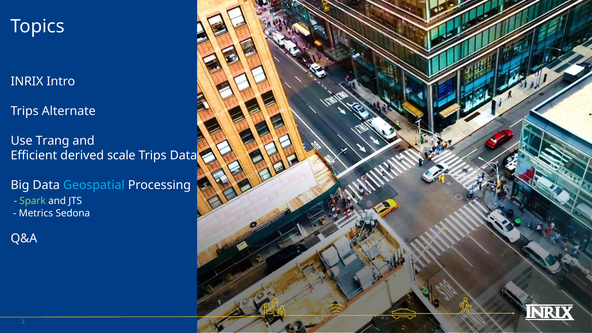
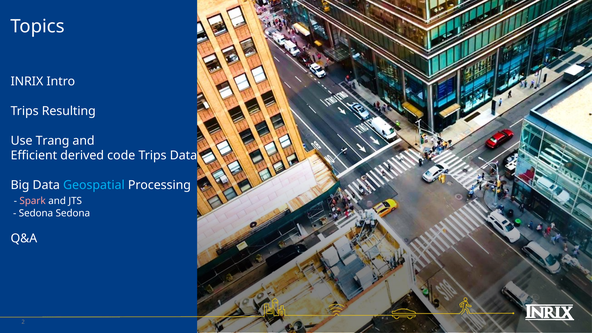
Alternate: Alternate -> Resulting
scale: scale -> code
Spark colour: light green -> pink
Metrics at (36, 213): Metrics -> Sedona
